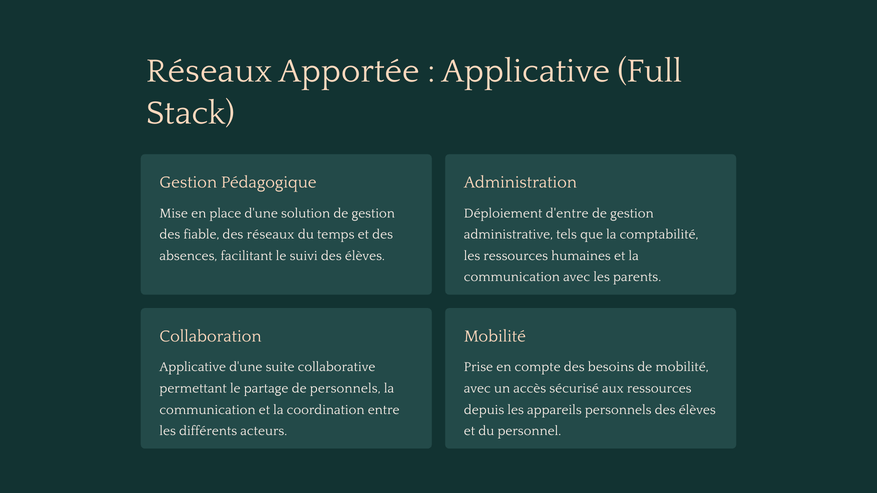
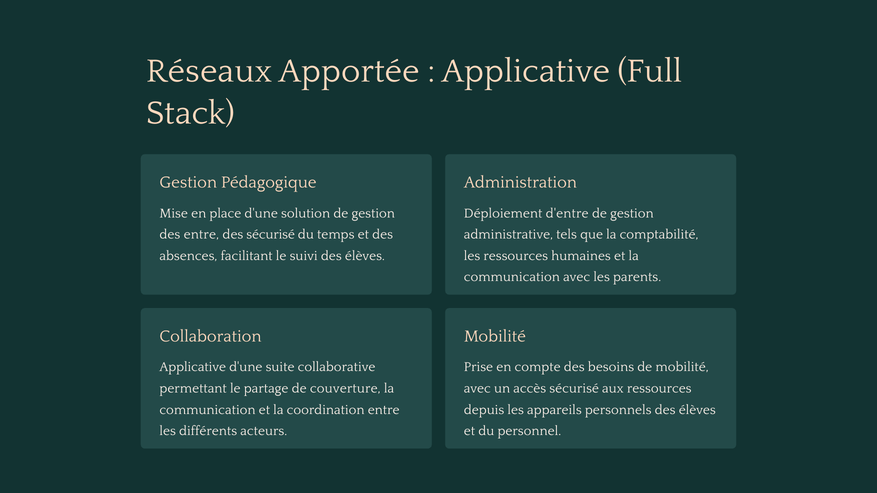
des fiable: fiable -> entre
des réseaux: réseaux -> sécurisé
de personnels: personnels -> couverture
